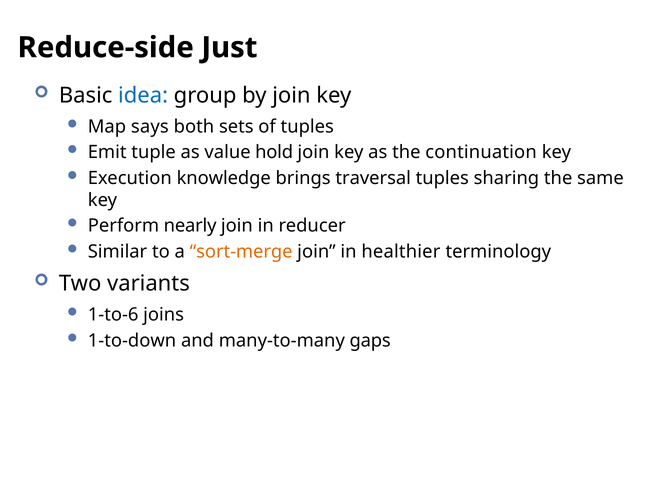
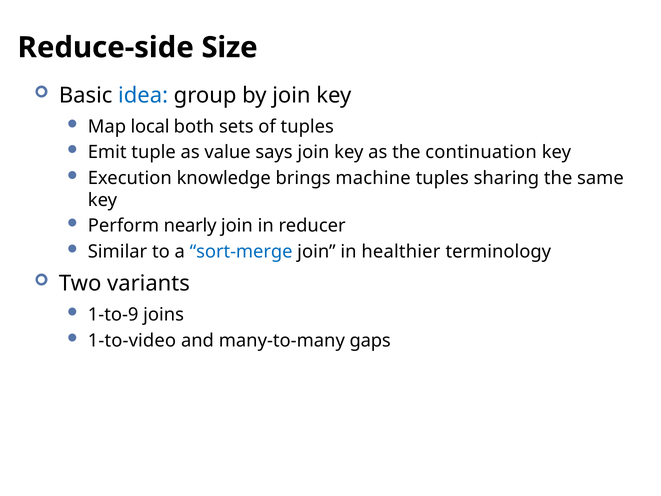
Just: Just -> Size
says: says -> local
hold: hold -> says
traversal: traversal -> machine
sort-merge colour: orange -> blue
1-to-6: 1-to-6 -> 1-to-9
1-to-down: 1-to-down -> 1-to-video
